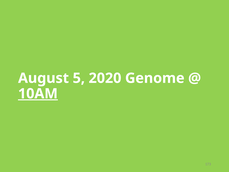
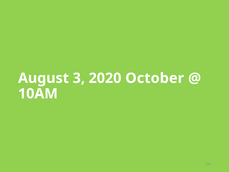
5: 5 -> 3
Genome: Genome -> October
10AM underline: present -> none
